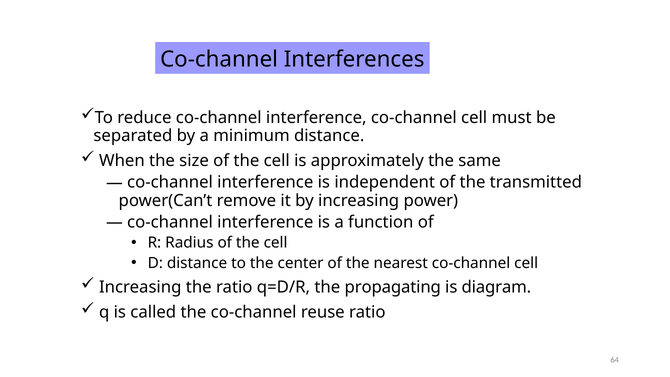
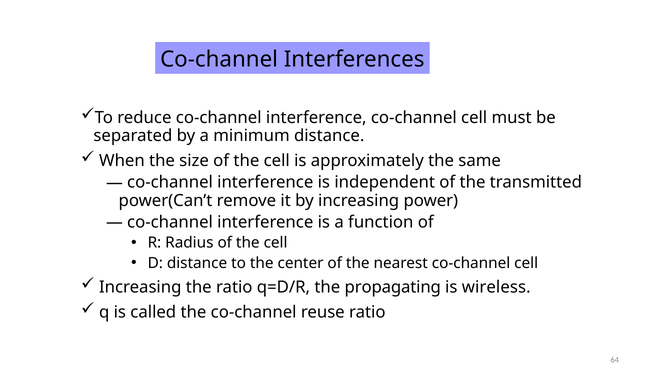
diagram: diagram -> wireless
